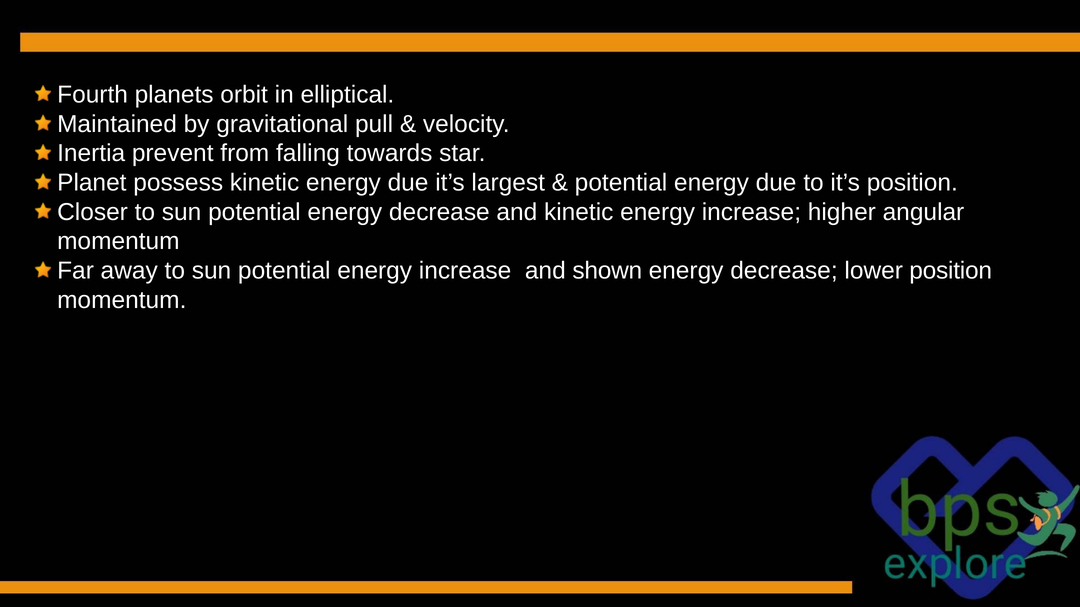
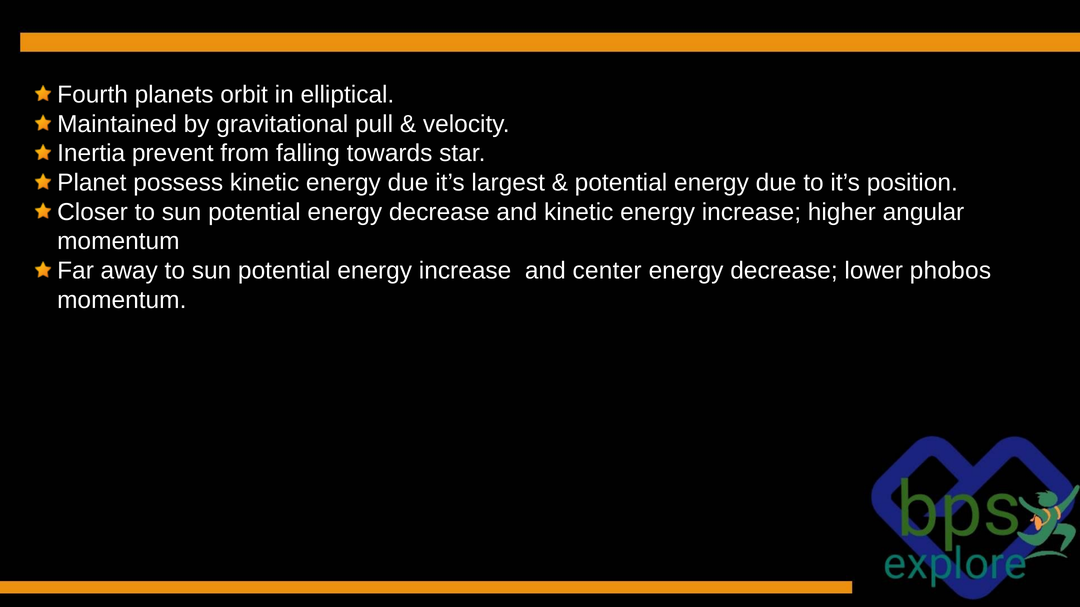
shown: shown -> center
lower position: position -> phobos
